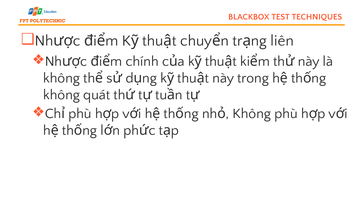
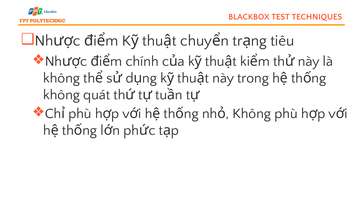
liên: liên -> tiêu
